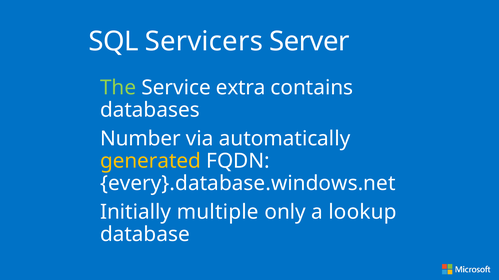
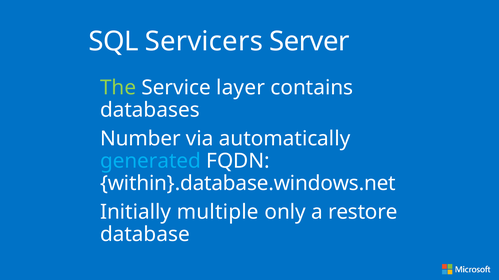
extra: extra -> layer
generated colour: yellow -> light blue
every}.database.windows.net: every}.database.windows.net -> within}.database.windows.net
lookup: lookup -> restore
